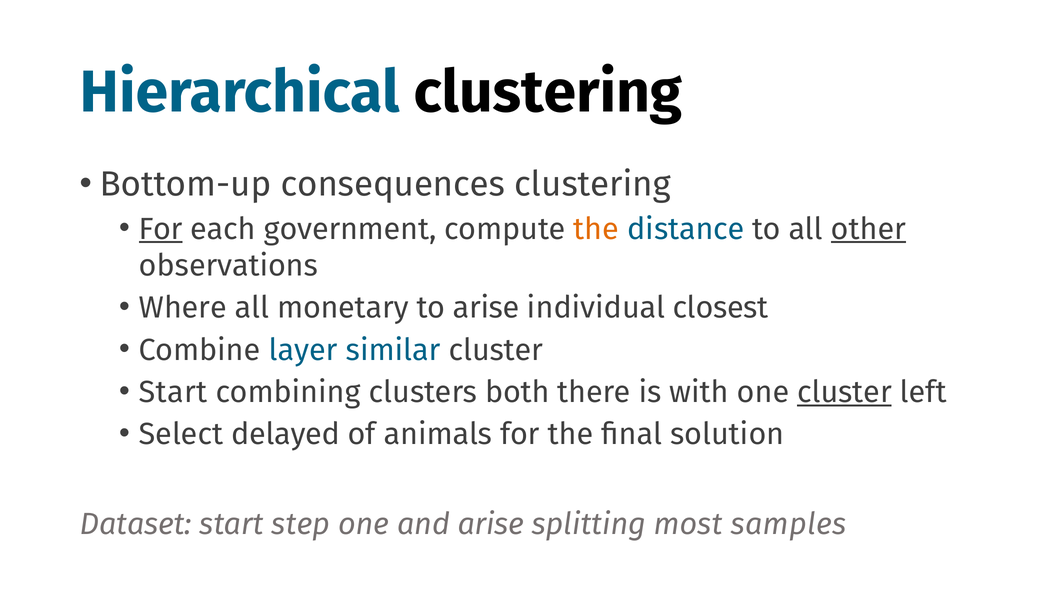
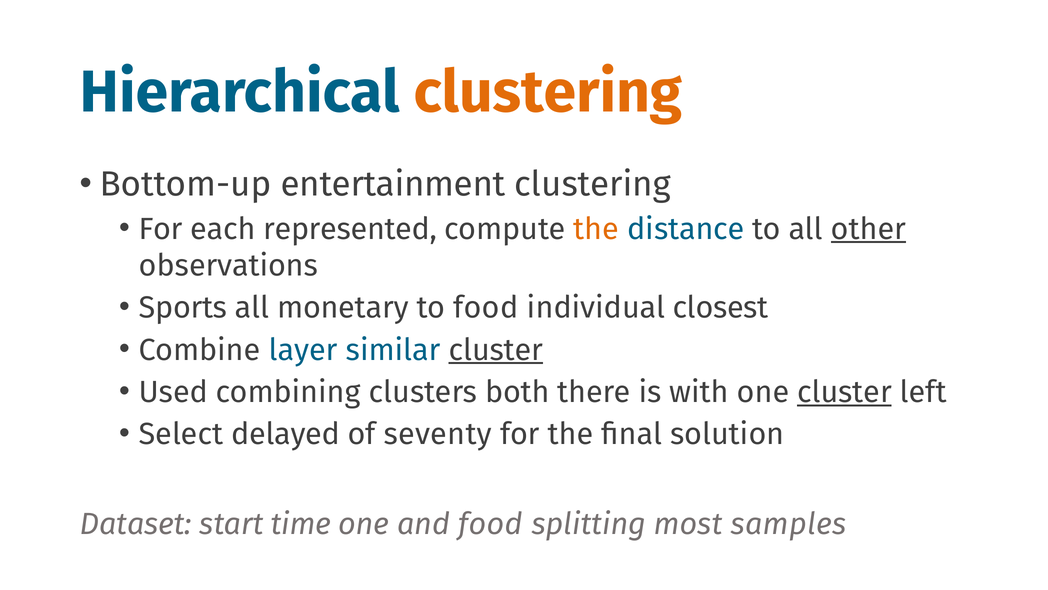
clustering at (548, 92) colour: black -> orange
consequences: consequences -> entertainment
For at (161, 229) underline: present -> none
government: government -> represented
Where: Where -> Sports
to arise: arise -> food
cluster at (496, 350) underline: none -> present
Start at (173, 392): Start -> Used
animals: animals -> seventy
step: step -> time
and arise: arise -> food
